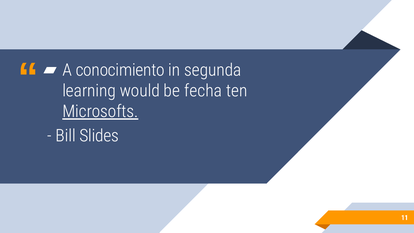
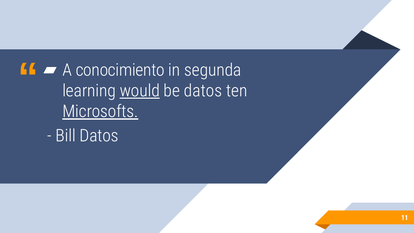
would underline: none -> present
be fecha: fecha -> datos
Bill Slides: Slides -> Datos
